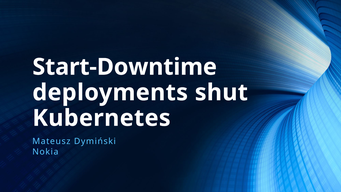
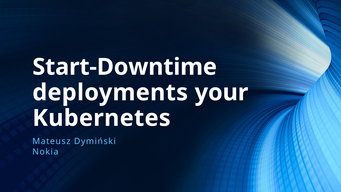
shut: shut -> your
